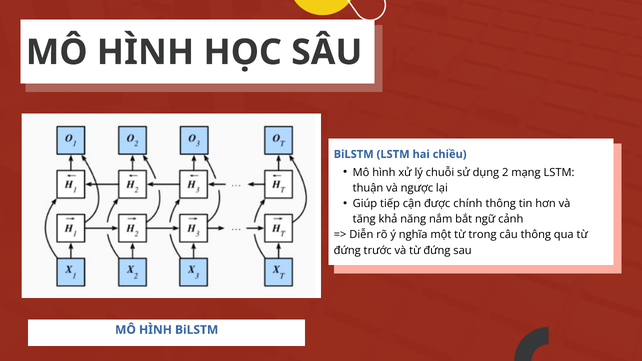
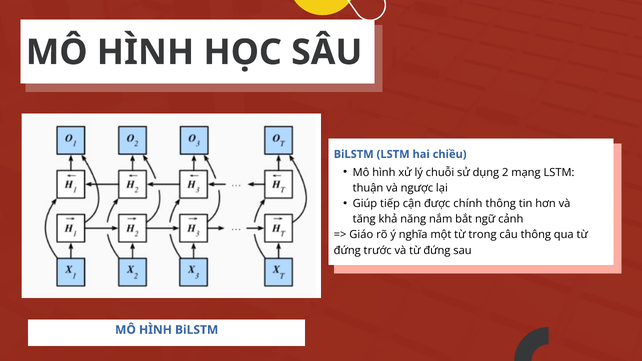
Diễn: Diễn -> Giáo
